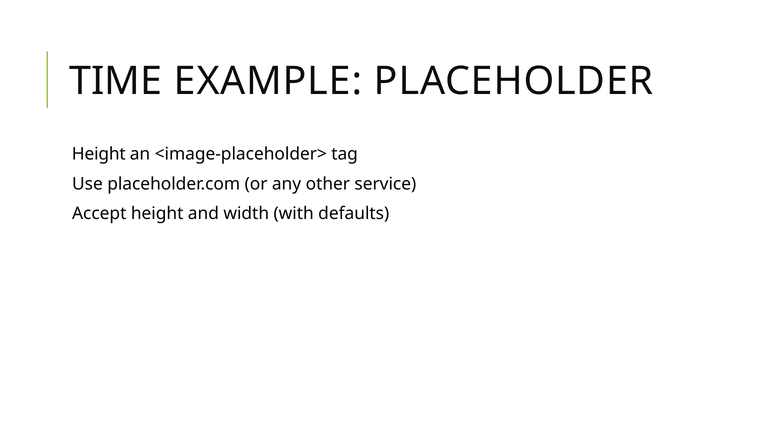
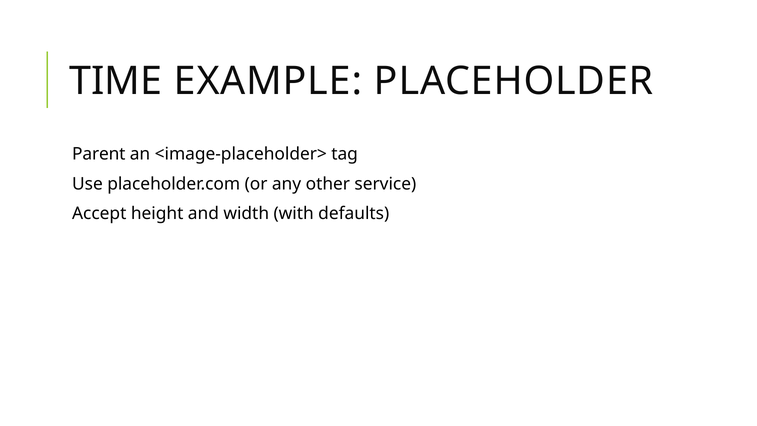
Height at (99, 154): Height -> Parent
